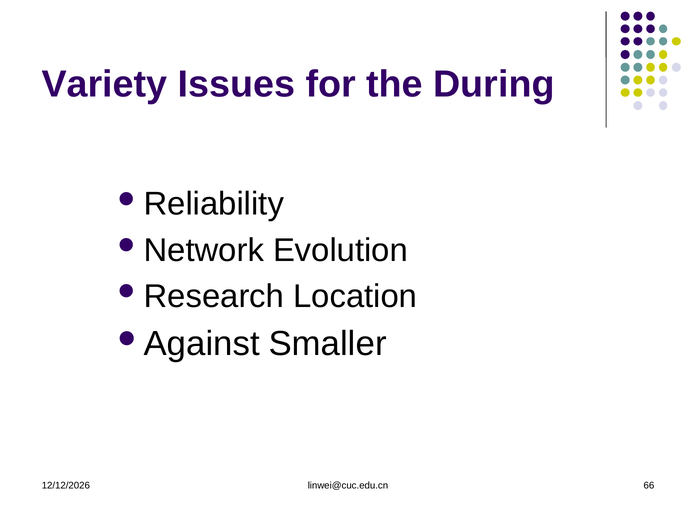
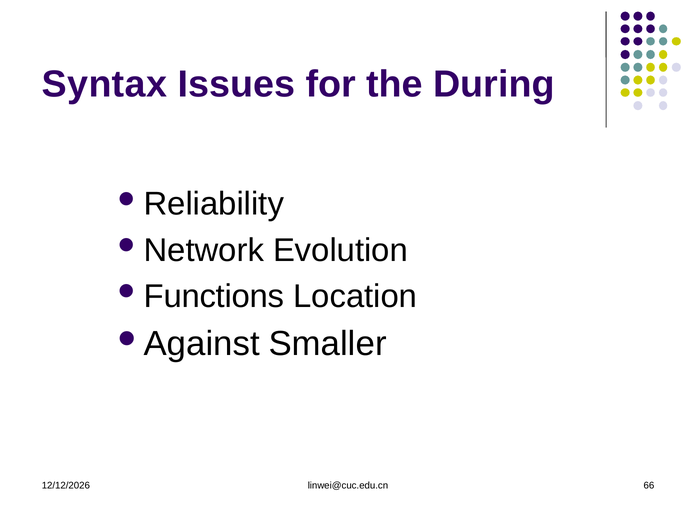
Variety: Variety -> Syntax
Research: Research -> Functions
